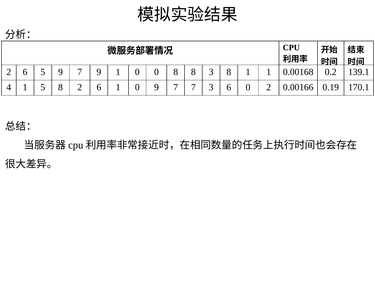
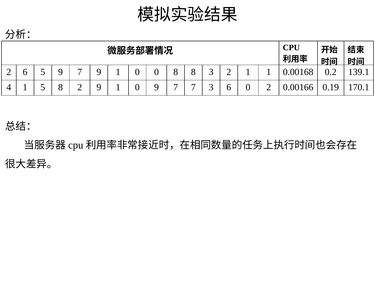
3 8: 8 -> 2
8 2 6: 6 -> 9
